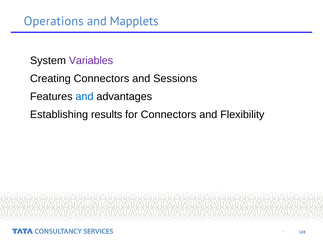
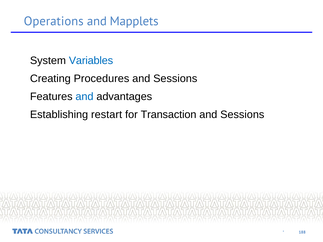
Variables colour: purple -> blue
Connectors at (101, 79): Connectors -> Procedures
results: results -> restart
for Connectors: Connectors -> Transaction
Flexibility at (242, 115): Flexibility -> Sessions
